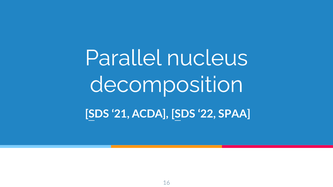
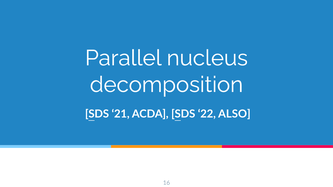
SPAA: SPAA -> ALSO
